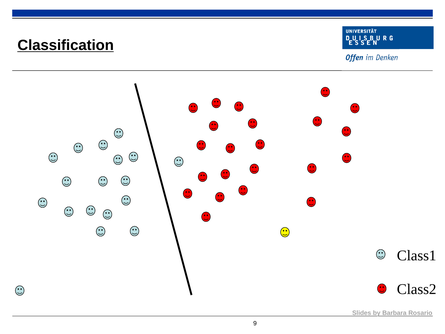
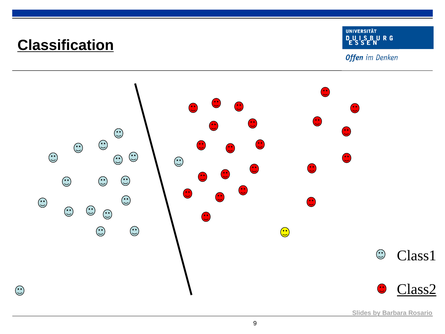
Class2 underline: none -> present
